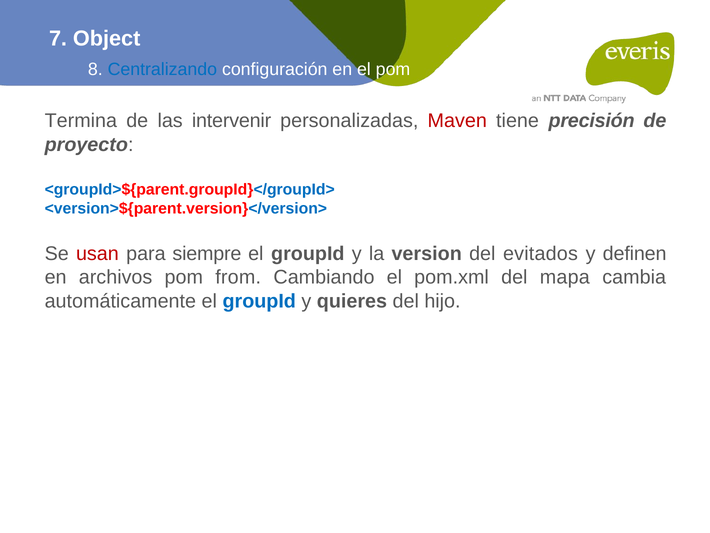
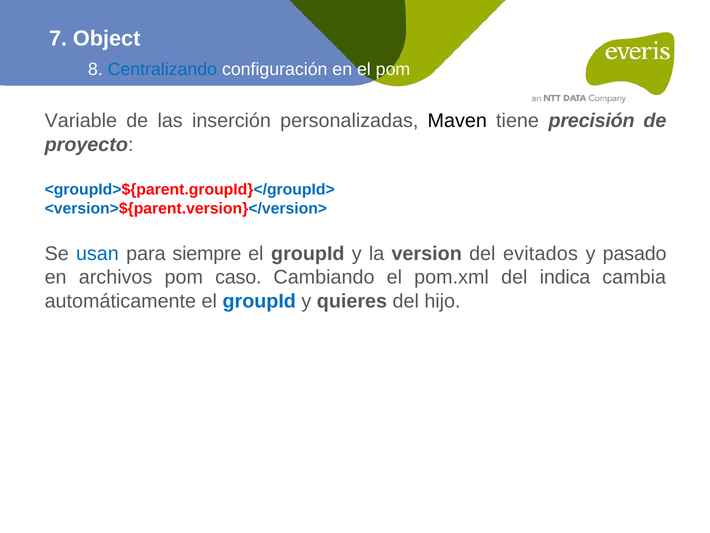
Termina: Termina -> Variable
intervenir: intervenir -> inserción
Maven colour: red -> black
usan colour: red -> blue
definen: definen -> pasado
from: from -> caso
mapa: mapa -> indica
